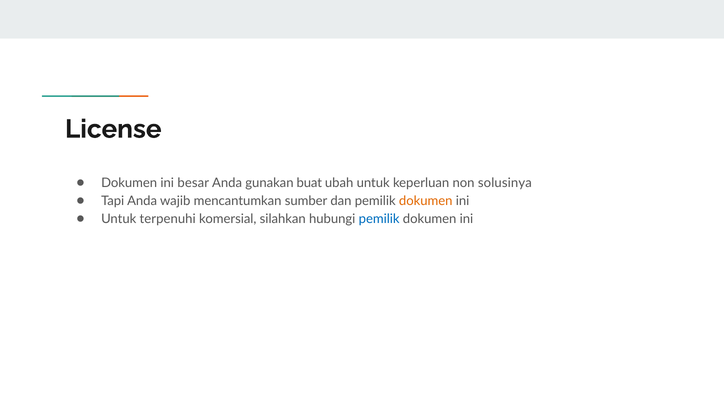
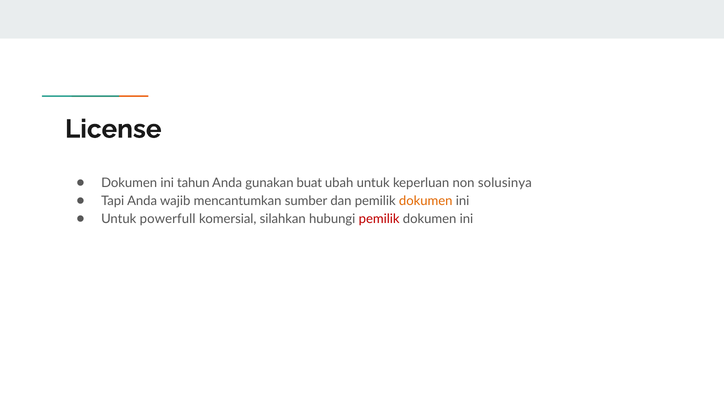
besar: besar -> tahun
terpenuhi: terpenuhi -> powerfull
pemilik at (379, 219) colour: blue -> red
